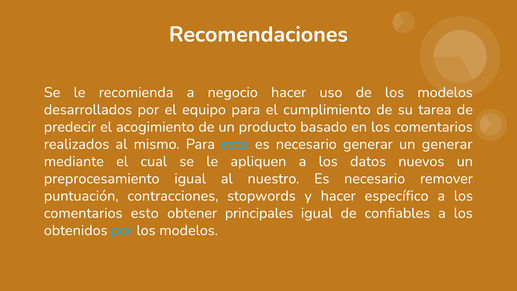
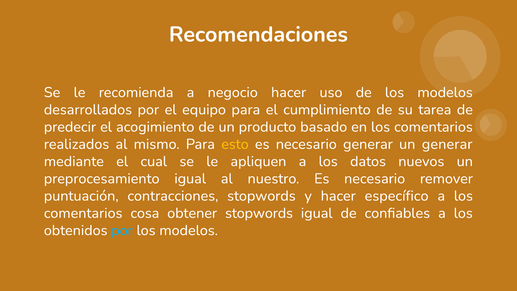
esto at (235, 144) colour: light blue -> yellow
comentarios esto: esto -> cosa
obtener principales: principales -> stopwords
